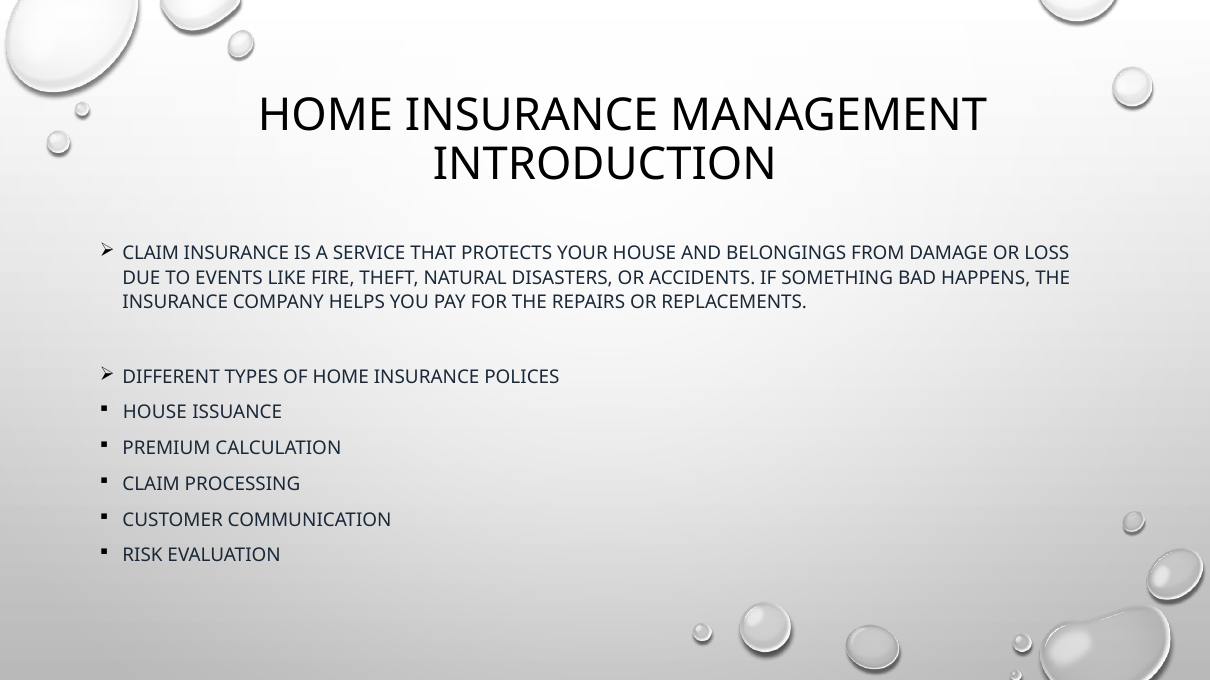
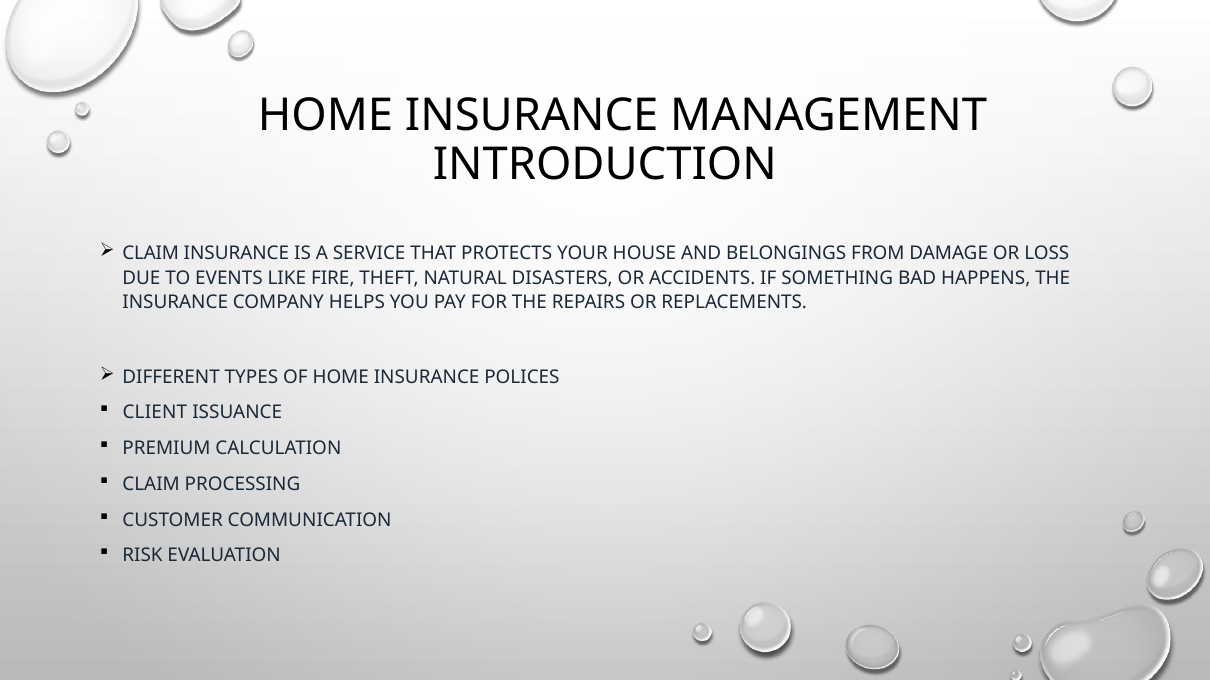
HOUSE at (155, 413): HOUSE -> CLIENT
